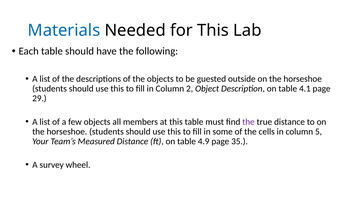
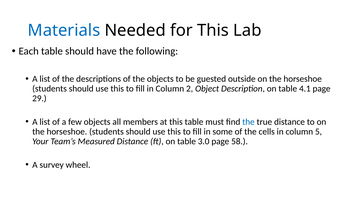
the at (248, 122) colour: purple -> blue
4.9: 4.9 -> 3.0
35: 35 -> 58
